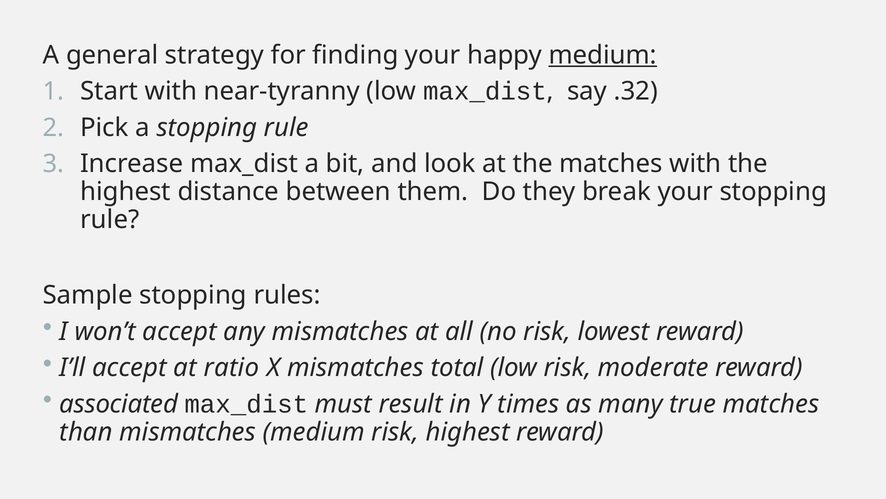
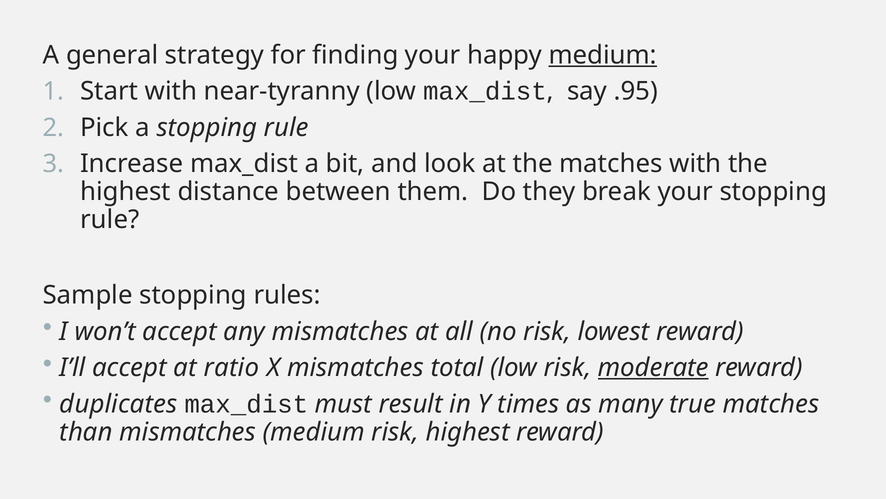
.32: .32 -> .95
moderate underline: none -> present
associated: associated -> duplicates
